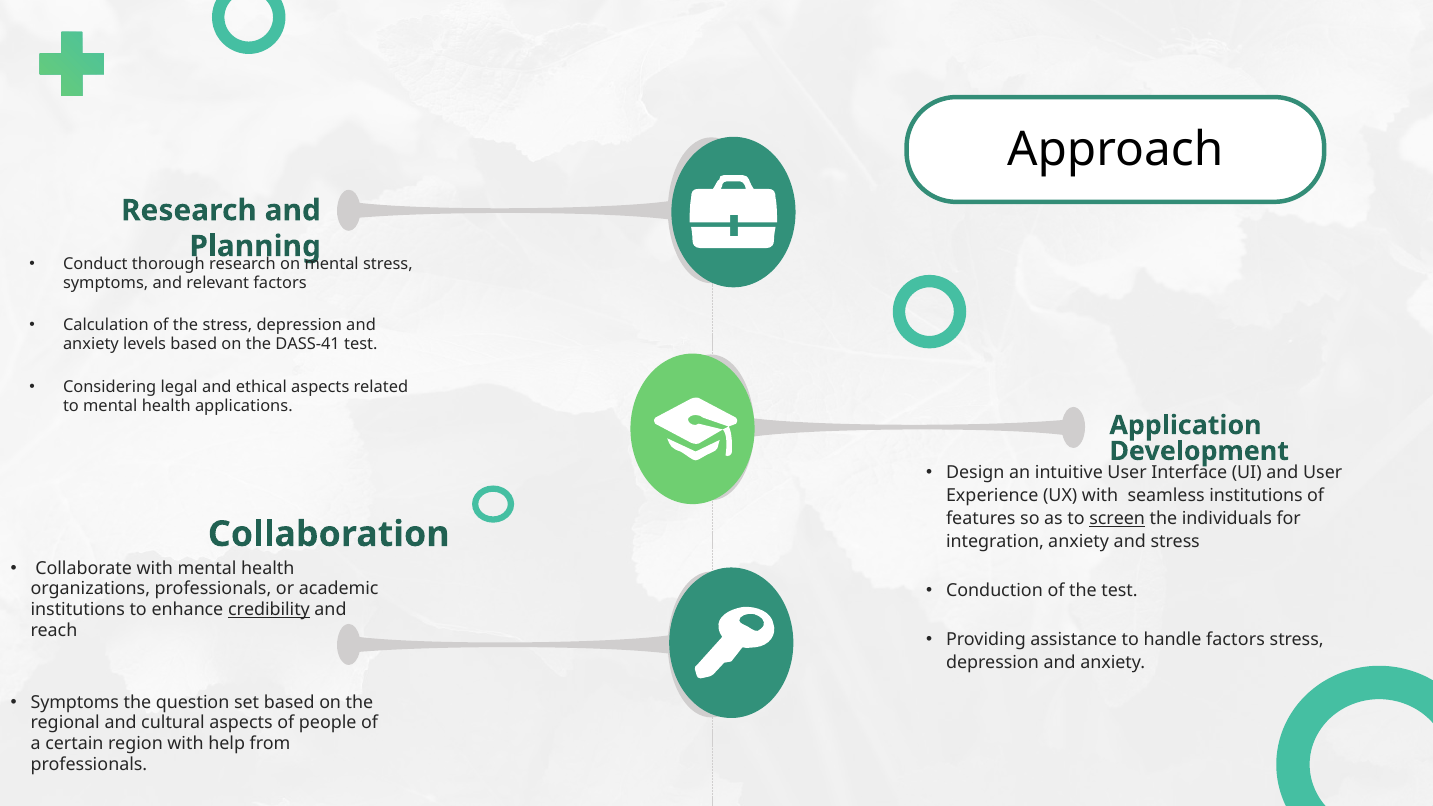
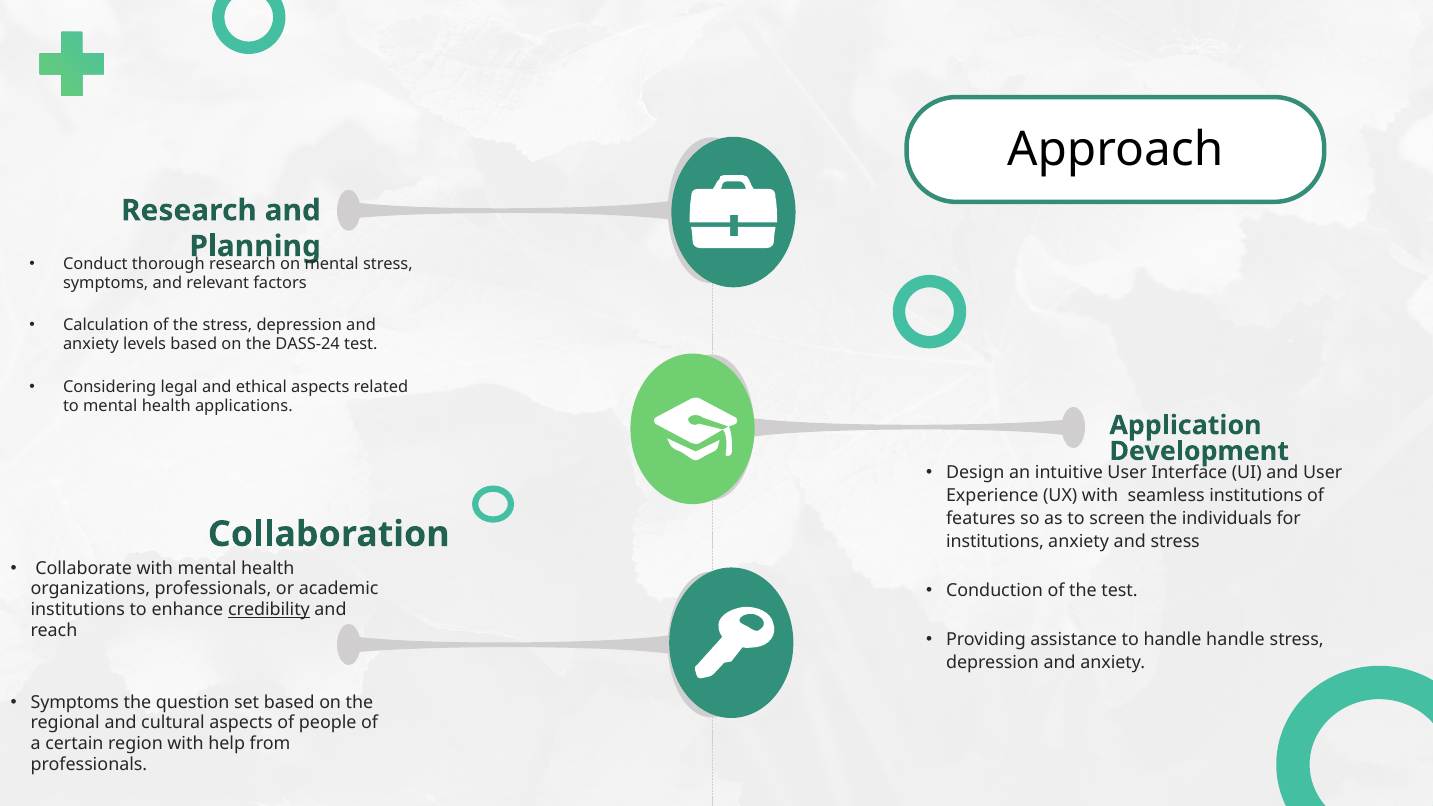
DASS-41: DASS-41 -> DASS-24
screen underline: present -> none
integration at (995, 542): integration -> institutions
handle factors: factors -> handle
